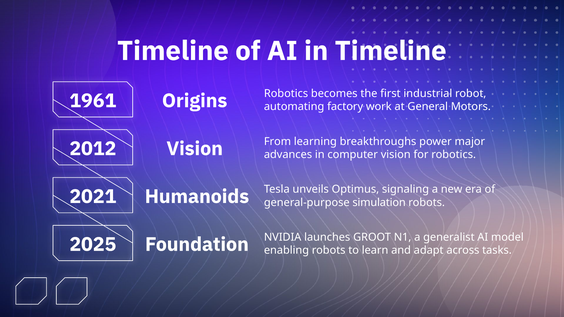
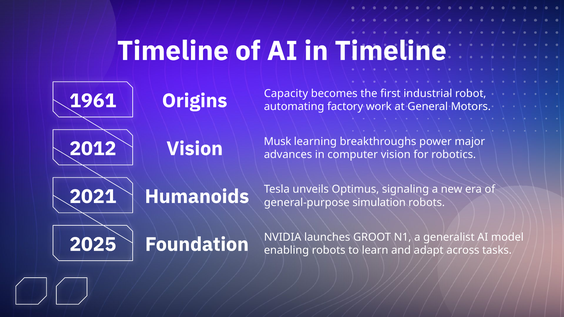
Origins Robotics: Robotics -> Capacity
From: From -> Musk
